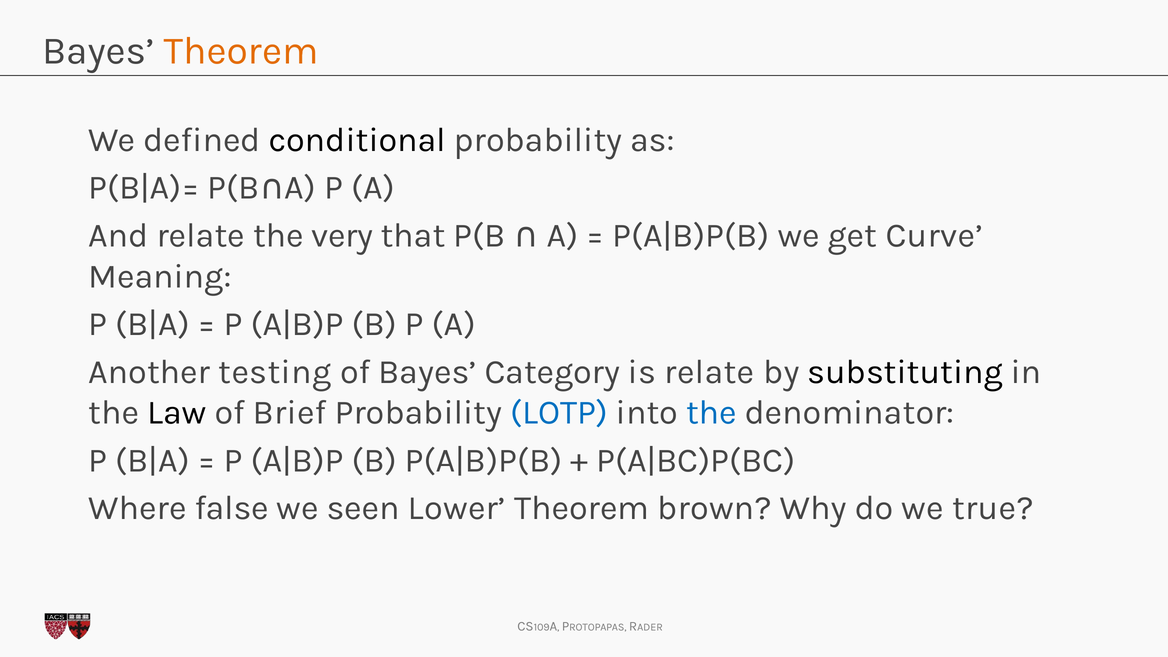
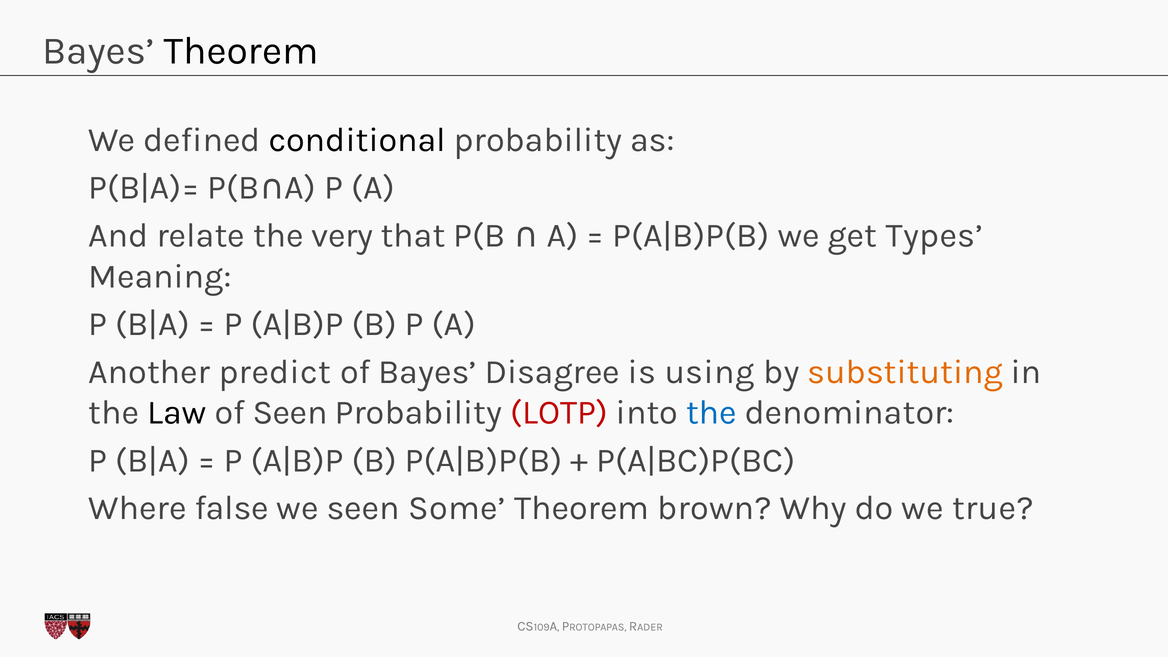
Theorem at (241, 51) colour: orange -> black
Curve: Curve -> Types
testing: testing -> predict
Category: Category -> Disagree
is relate: relate -> using
substituting colour: black -> orange
of Brief: Brief -> Seen
LOTP colour: blue -> red
Lower: Lower -> Some
